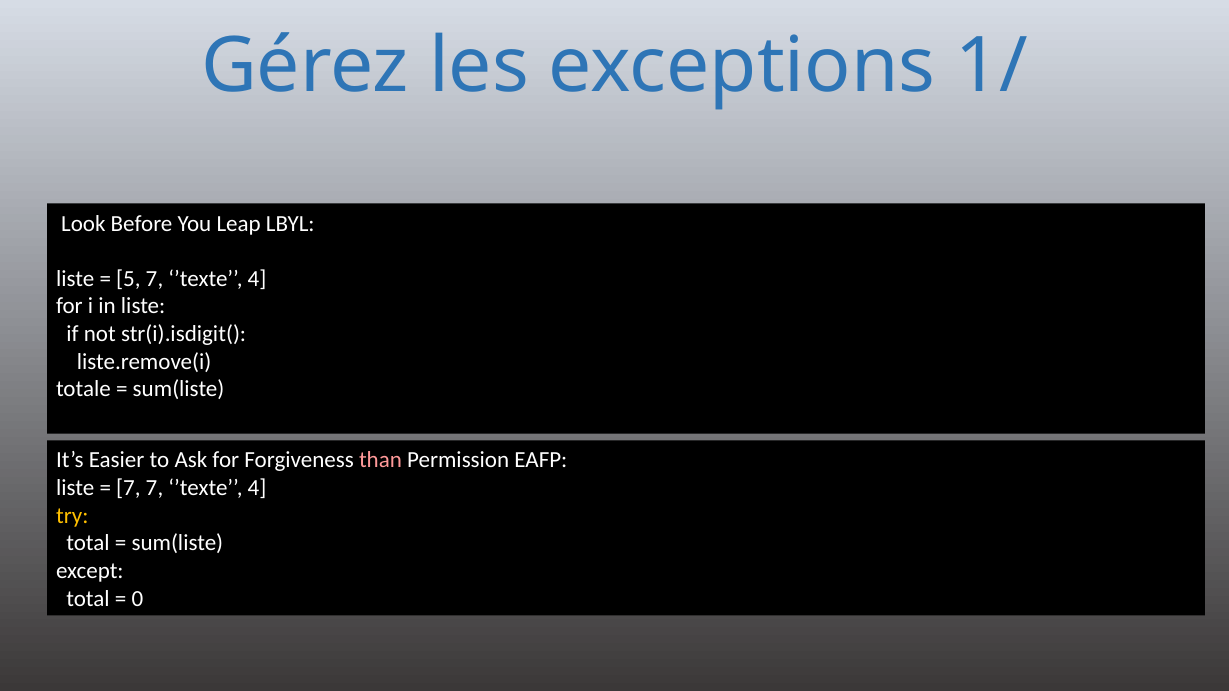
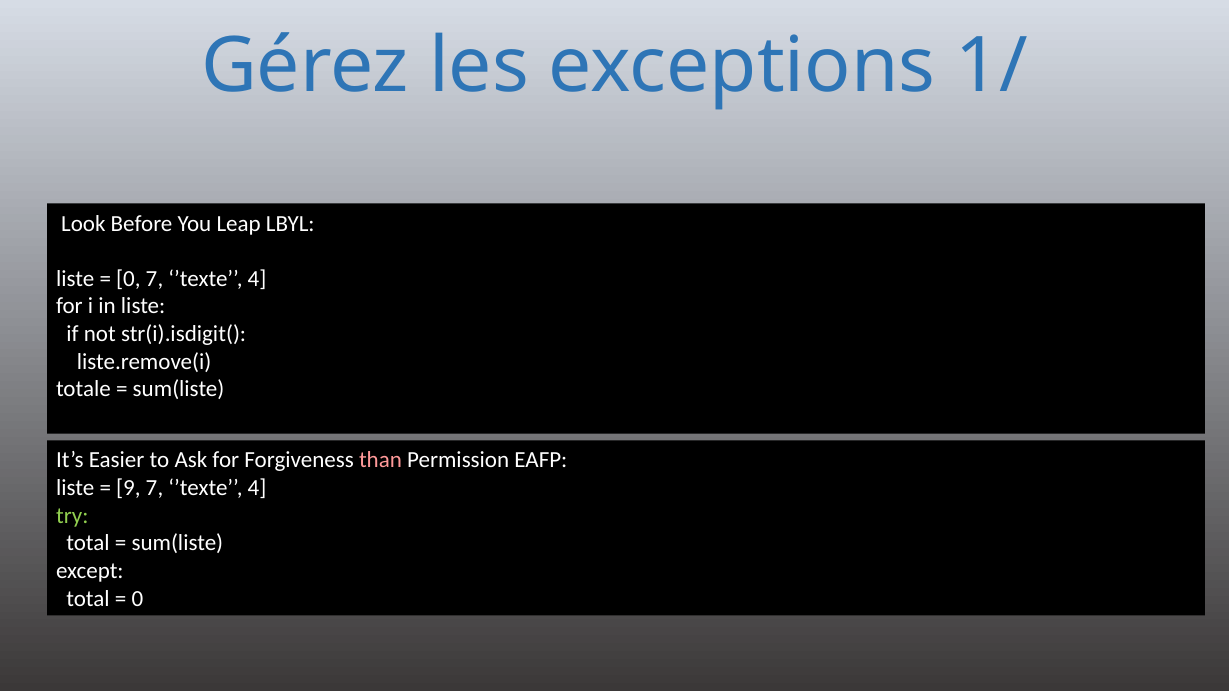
5 at (128, 279): 5 -> 0
7 at (128, 488): 7 -> 9
try colour: yellow -> light green
